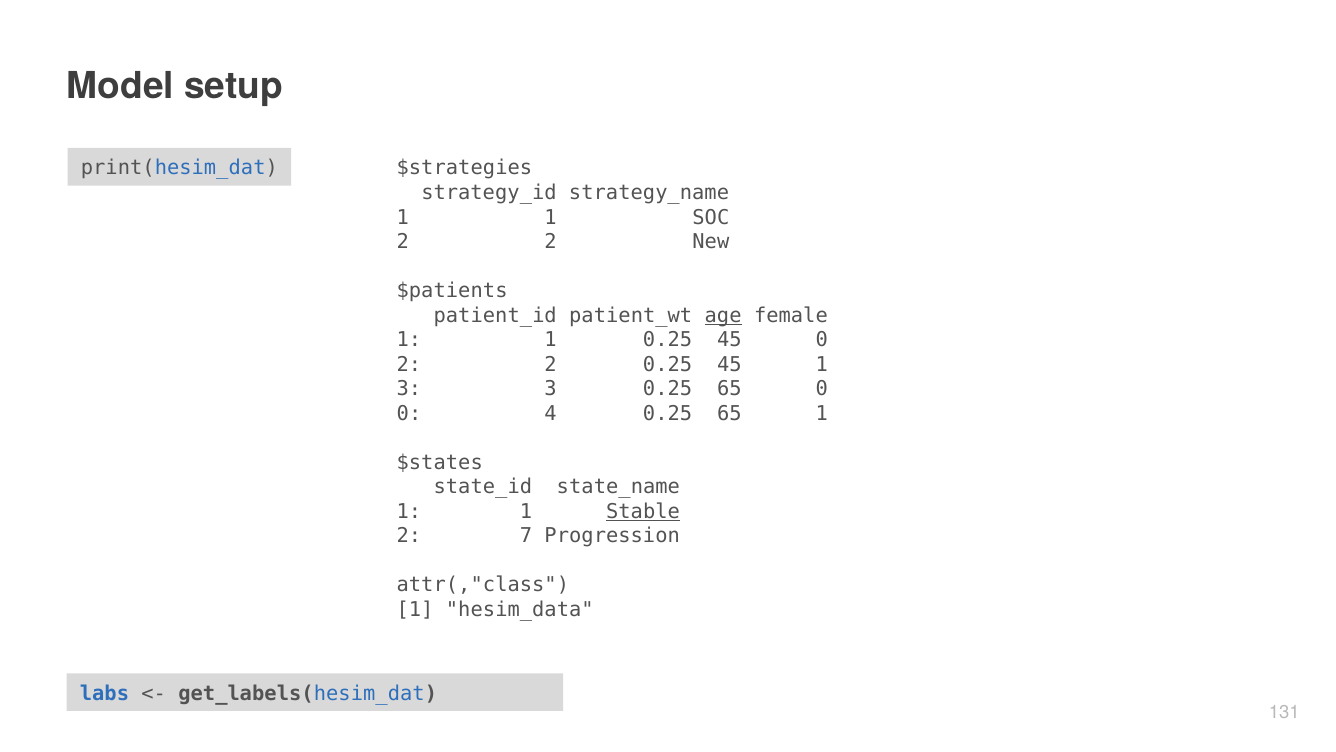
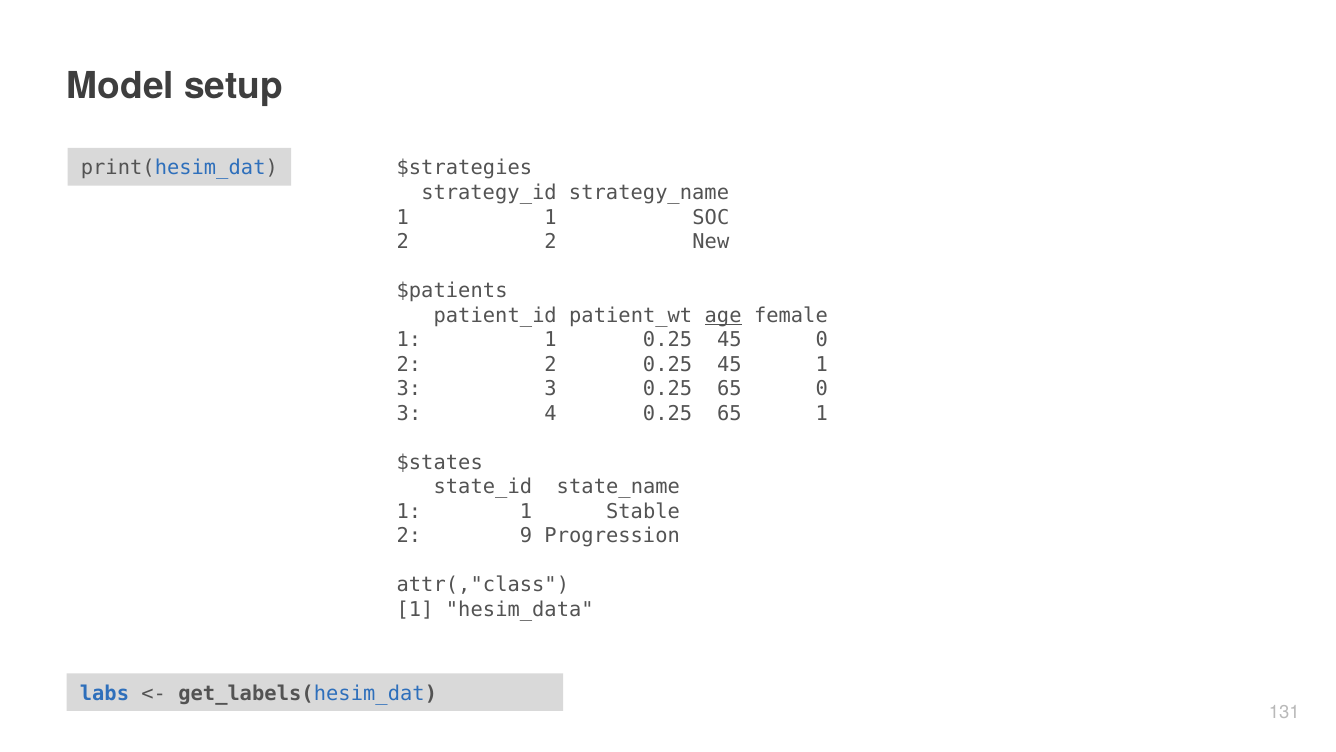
0 at (409, 413): 0 -> 3
Stable underline: present -> none
7: 7 -> 9
